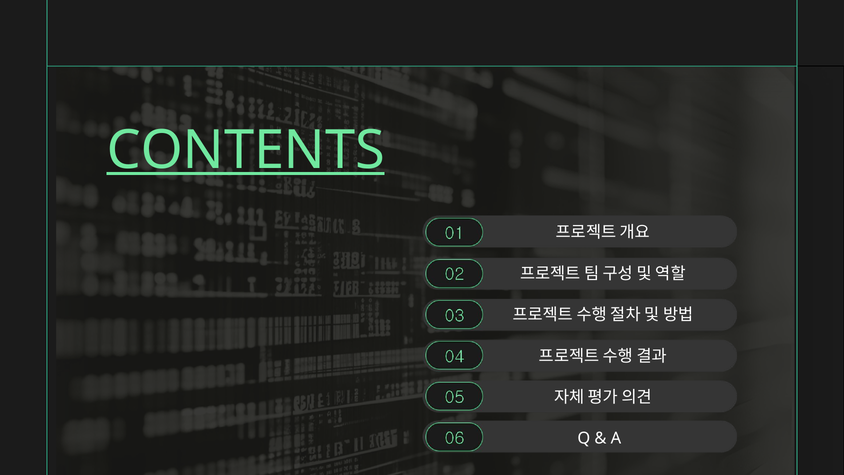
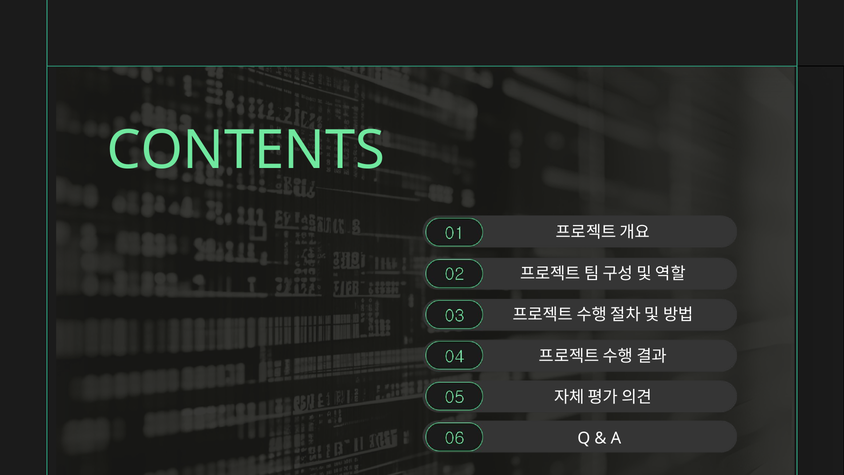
CONTENTS underline: present -> none
